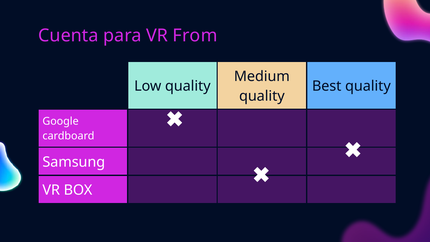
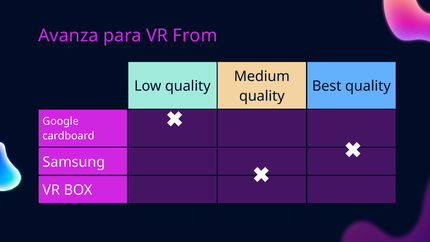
Cuenta: Cuenta -> Avanza
